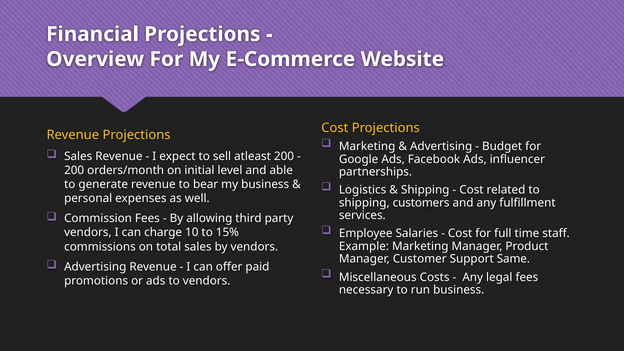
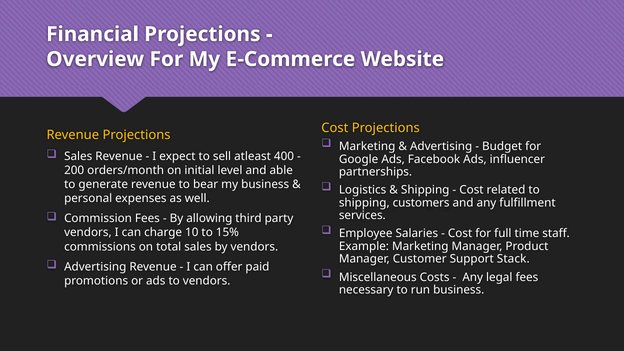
atleast 200: 200 -> 400
Same: Same -> Stack
